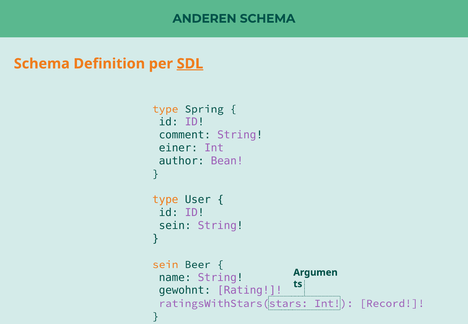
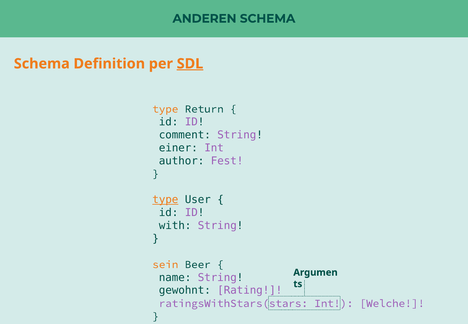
Spring: Spring -> Return
Bean: Bean -> Fest
type at (165, 200) underline: none -> present
sein at (175, 226): sein -> with
Record: Record -> Welche
